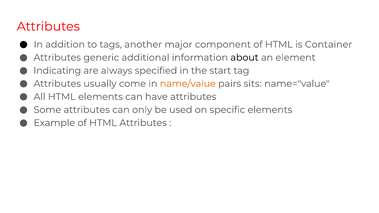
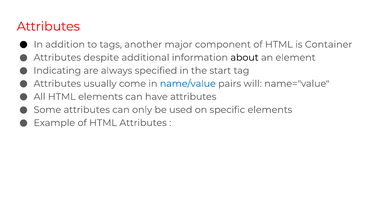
generic: generic -> despite
name/value colour: orange -> blue
sits: sits -> will
